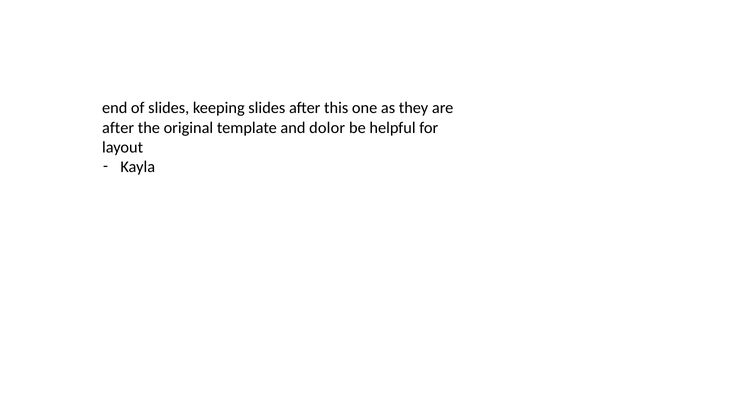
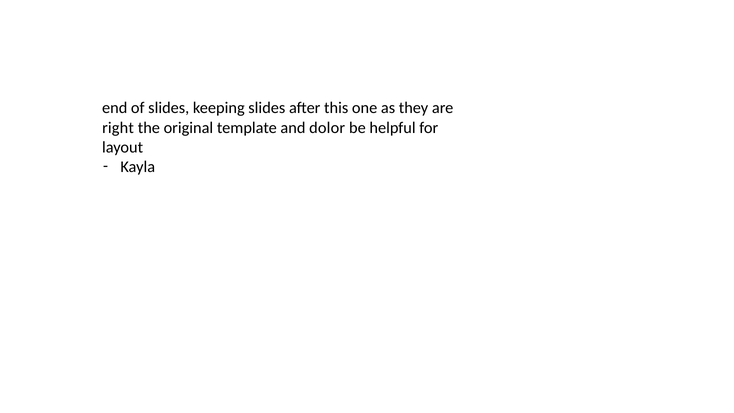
after at (118, 128): after -> right
